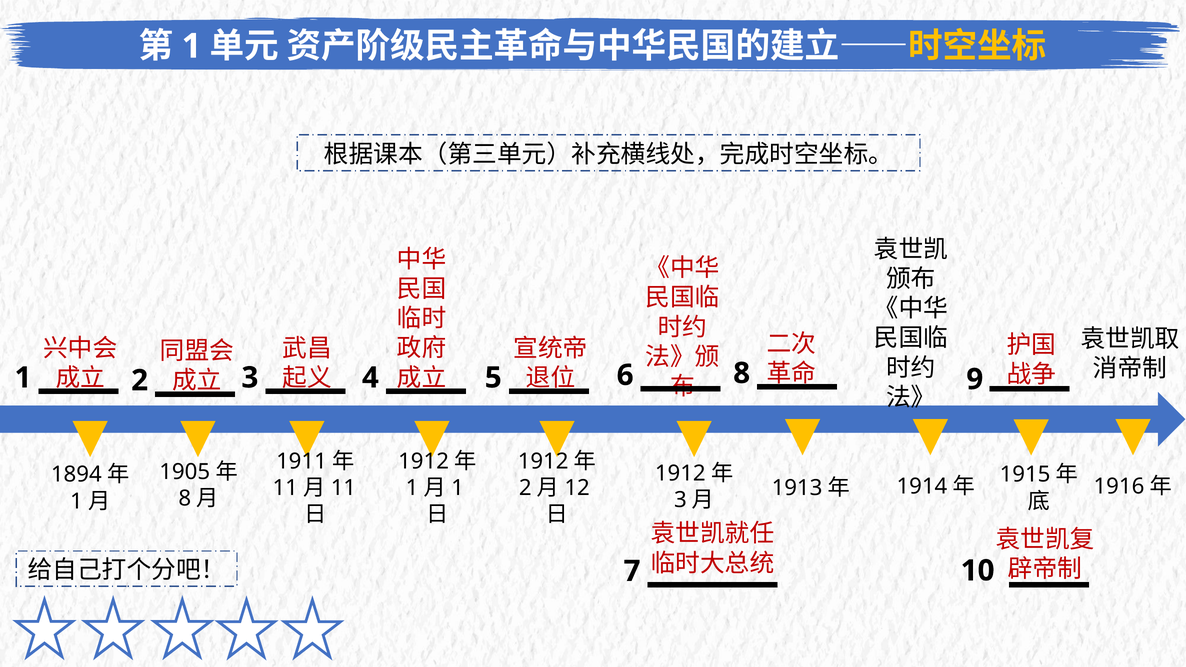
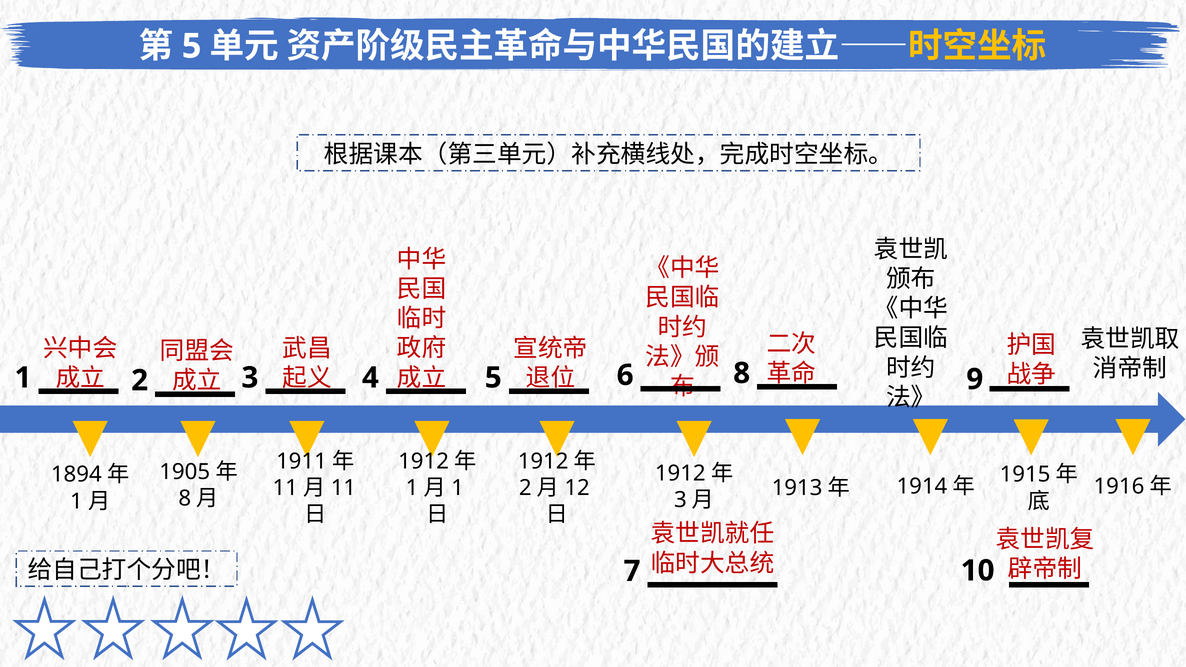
1 at (192, 46): 1 -> 5
